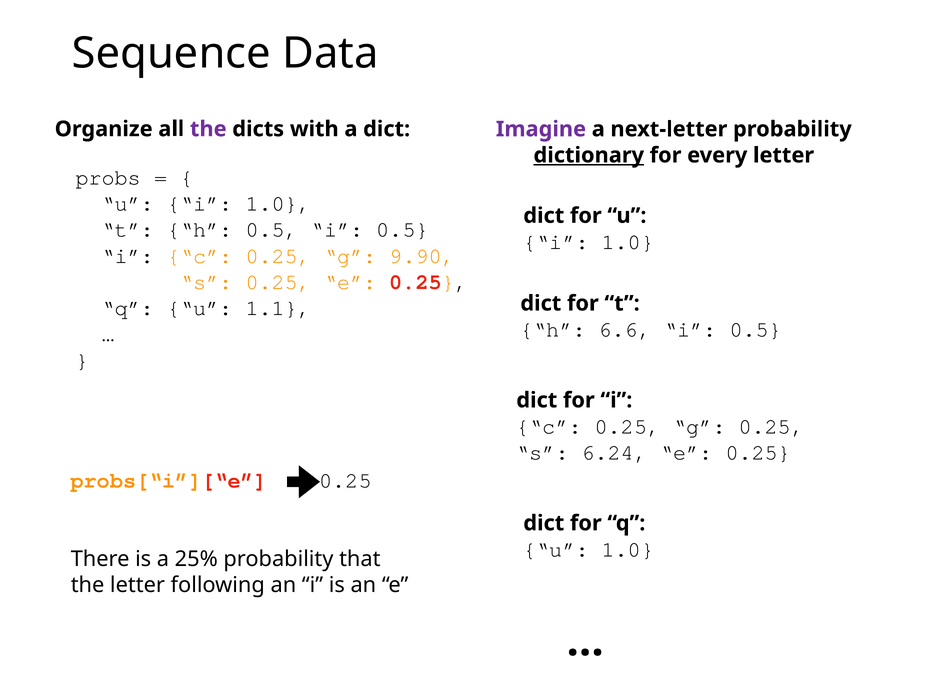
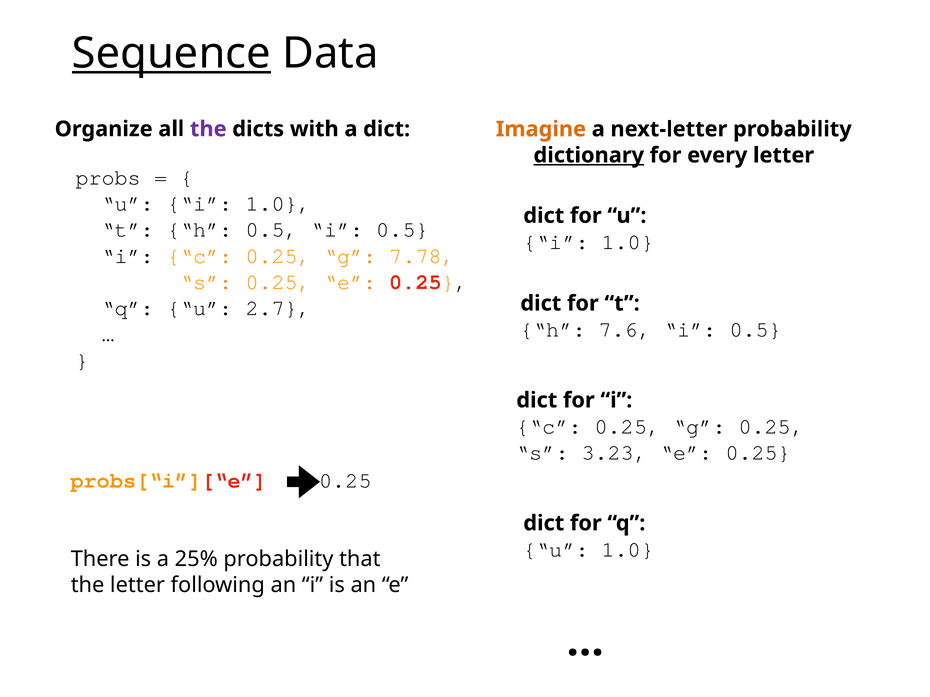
Sequence underline: none -> present
Imagine colour: purple -> orange
9.90: 9.90 -> 7.78
1.1: 1.1 -> 2.7
6.6: 6.6 -> 7.6
6.24: 6.24 -> 3.23
